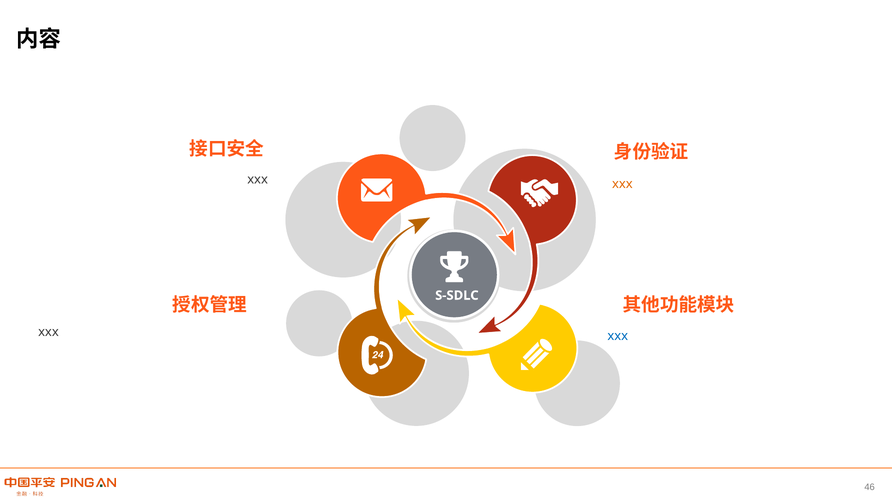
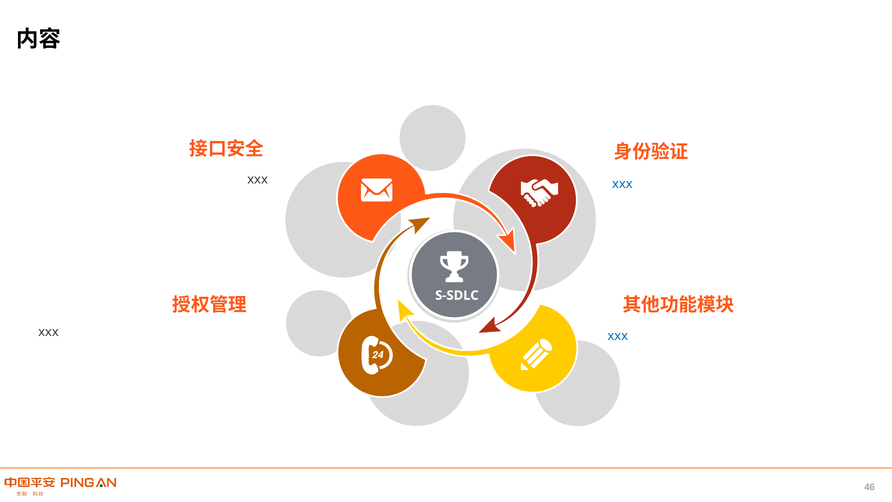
xxx at (622, 184) colour: orange -> blue
